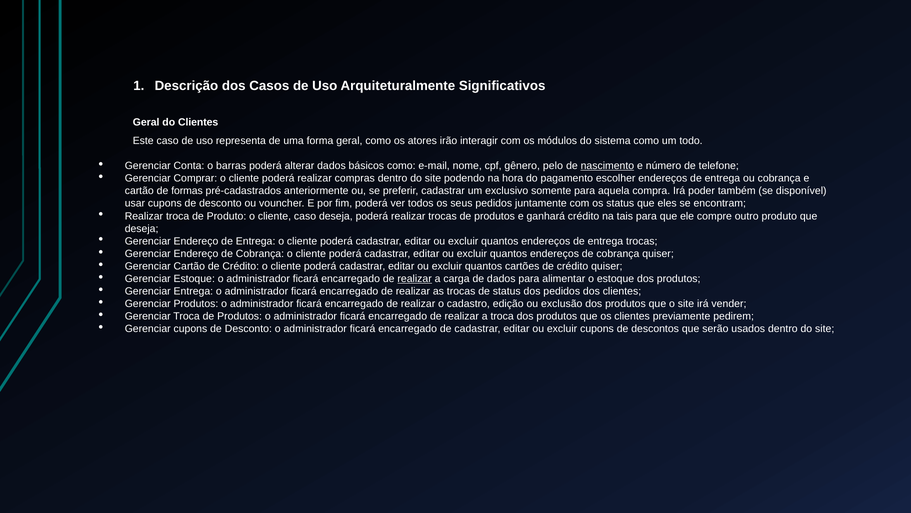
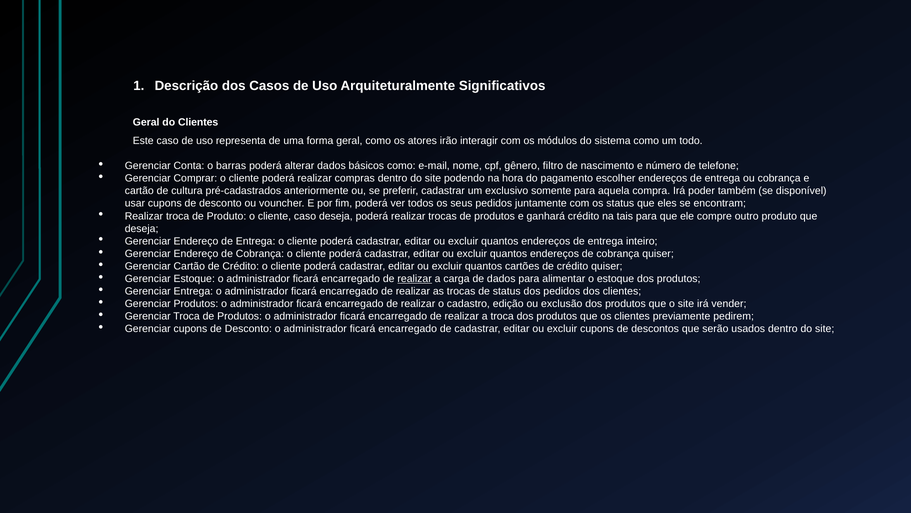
pelo: pelo -> filtro
nascimento underline: present -> none
formas: formas -> cultura
entrega trocas: trocas -> inteiro
